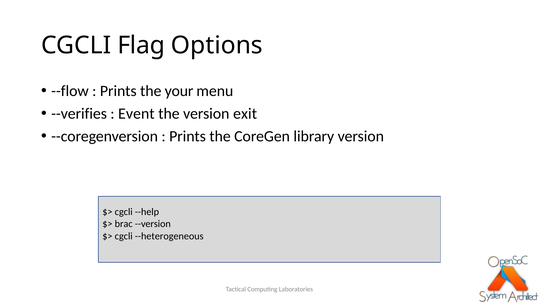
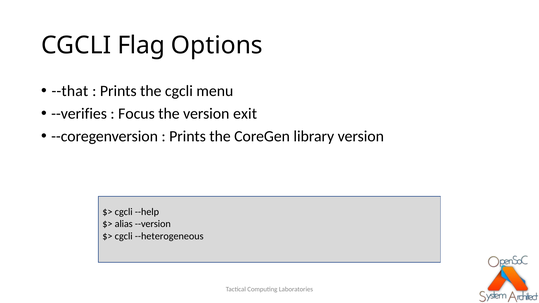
--flow: --flow -> --that
the your: your -> cgcli
Event: Event -> Focus
brac: brac -> alias
